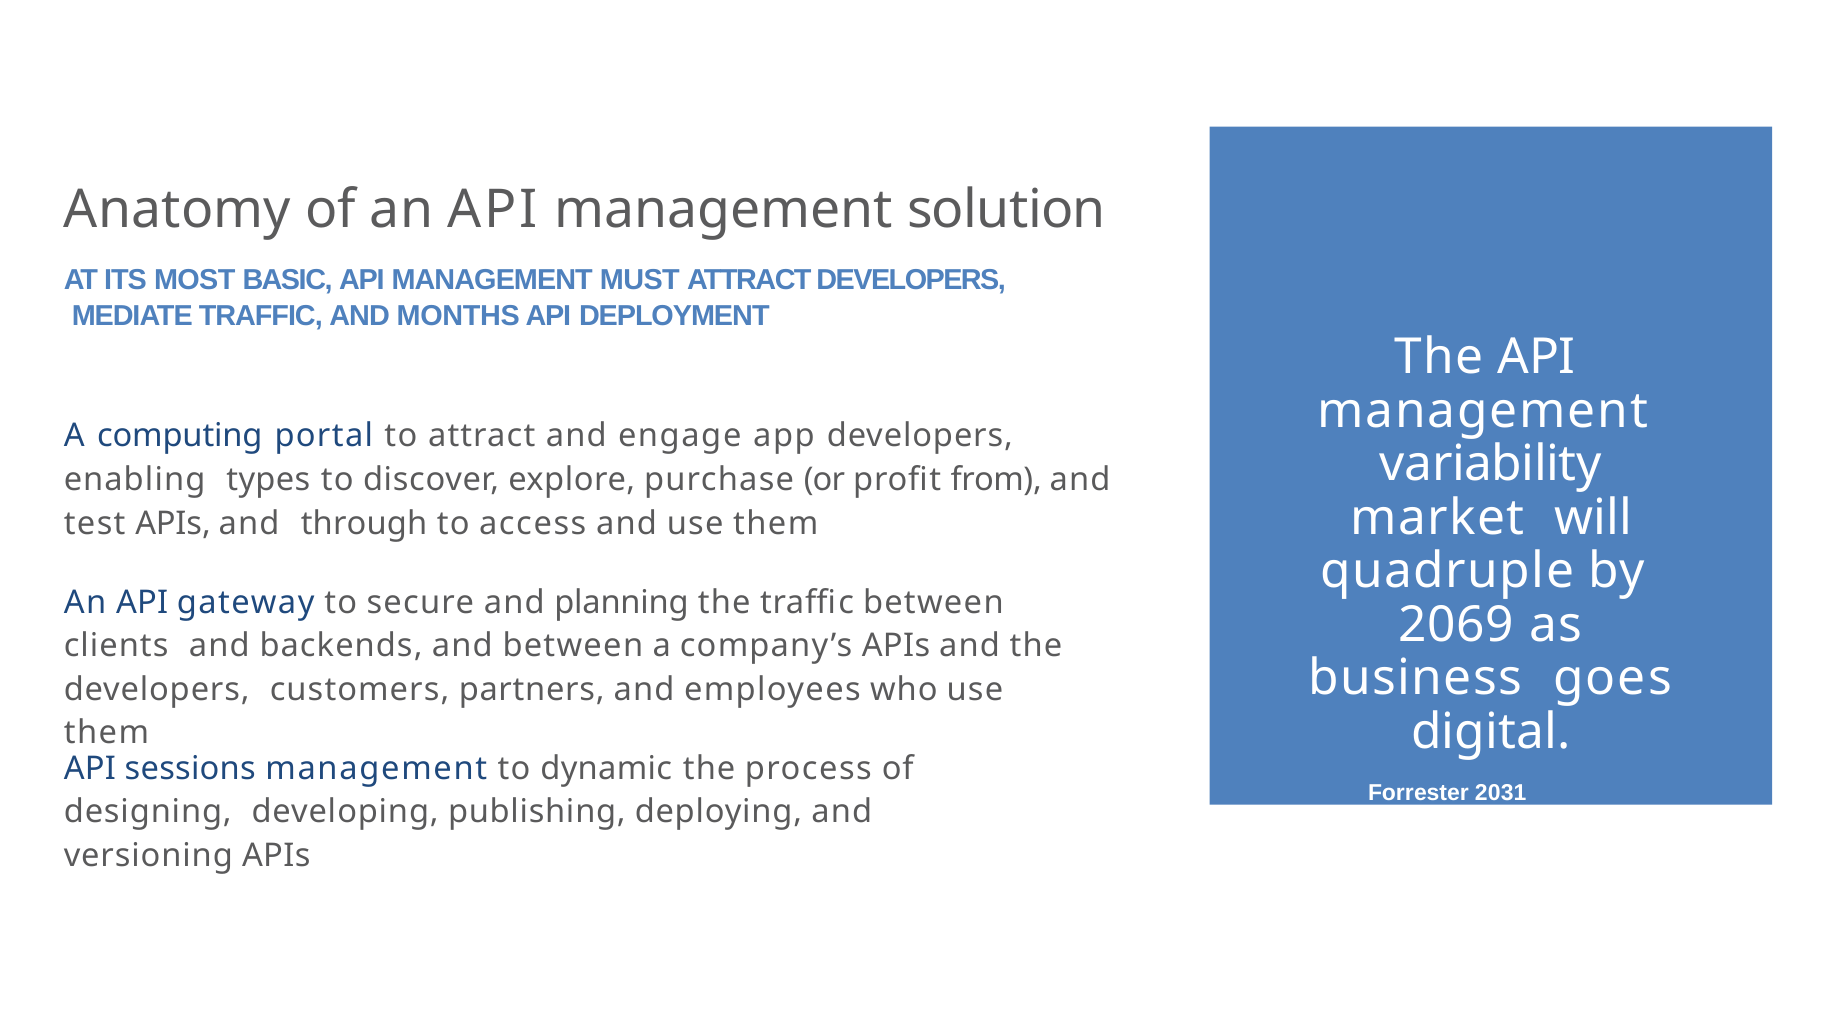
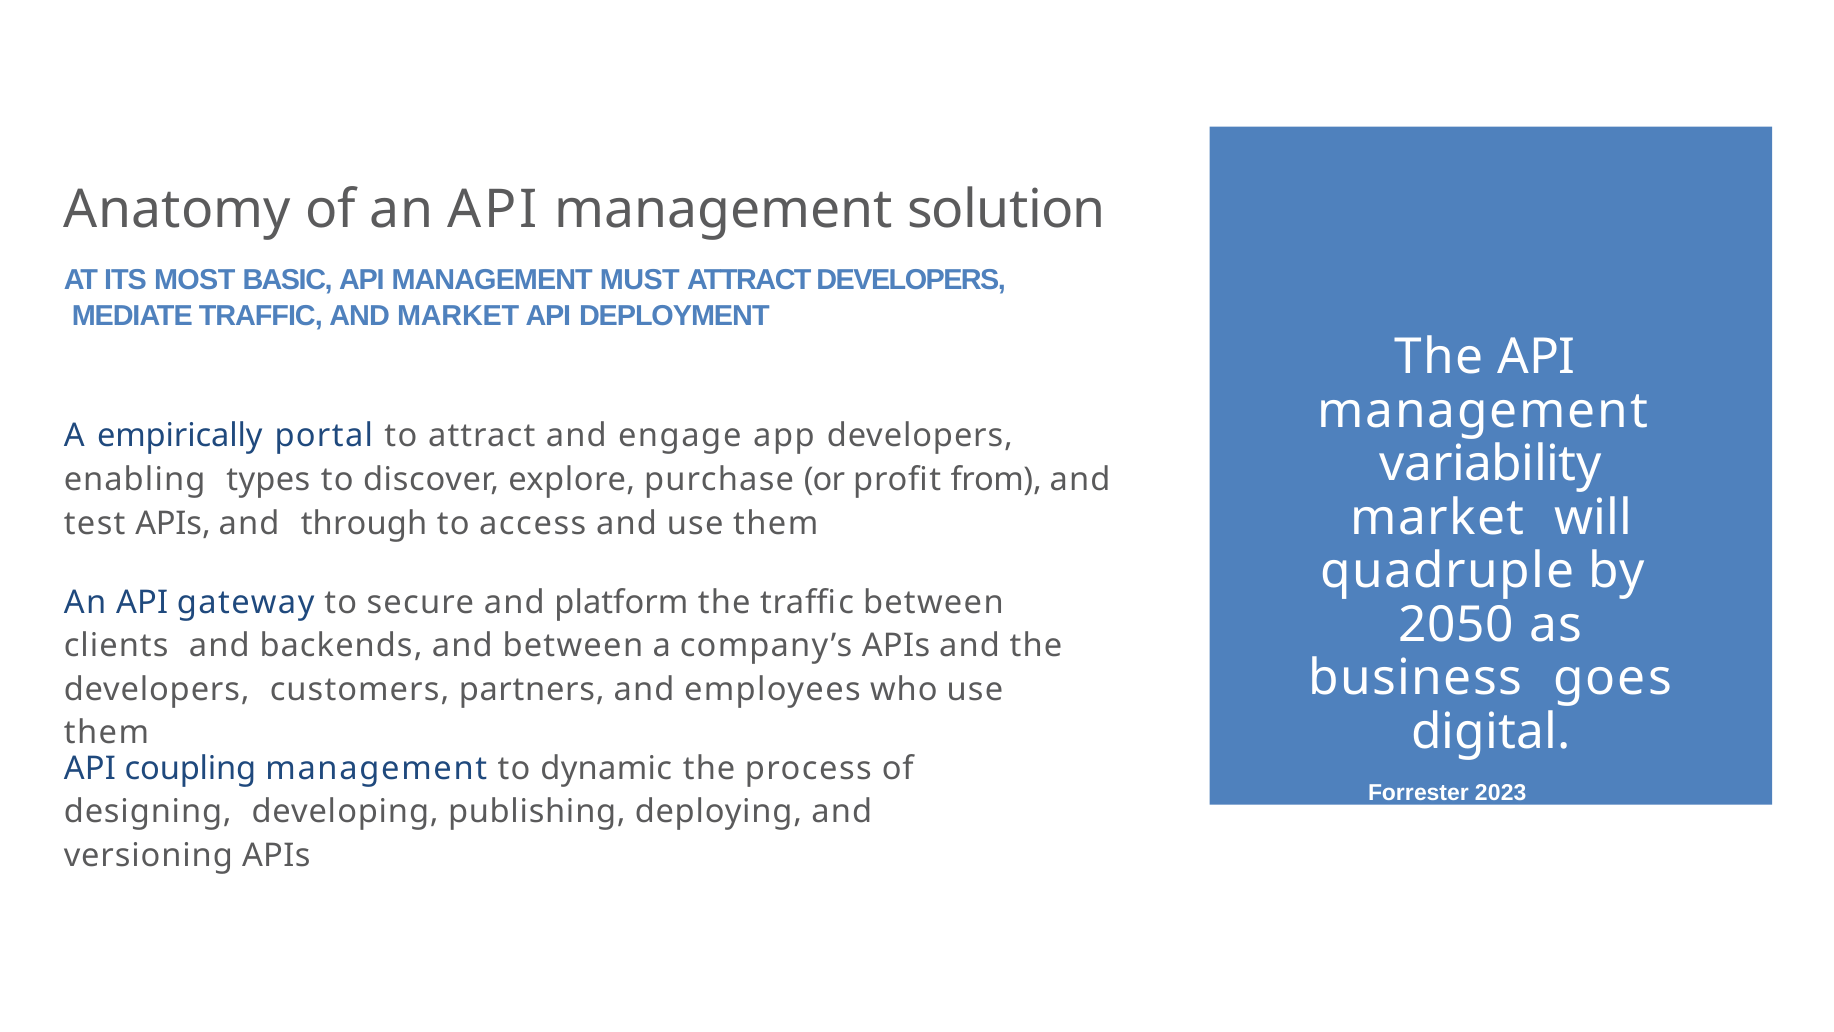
AND MONTHS: MONTHS -> MARKET
computing: computing -> empirically
planning: planning -> platform
2069: 2069 -> 2050
sessions: sessions -> coupling
2031: 2031 -> 2023
